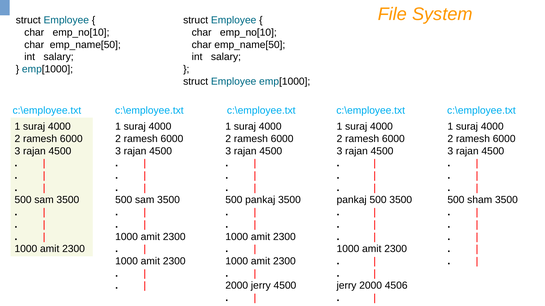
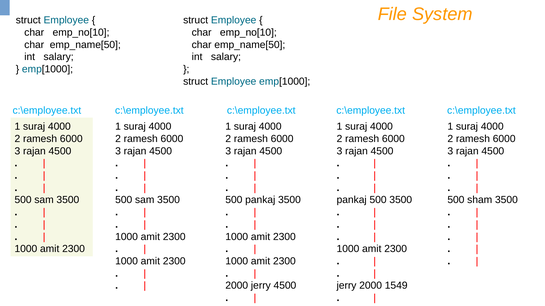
4506: 4506 -> 1549
